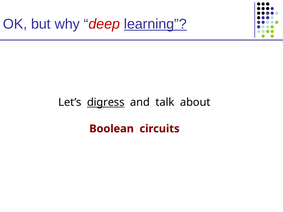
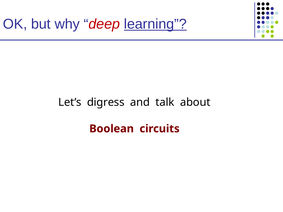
digress underline: present -> none
